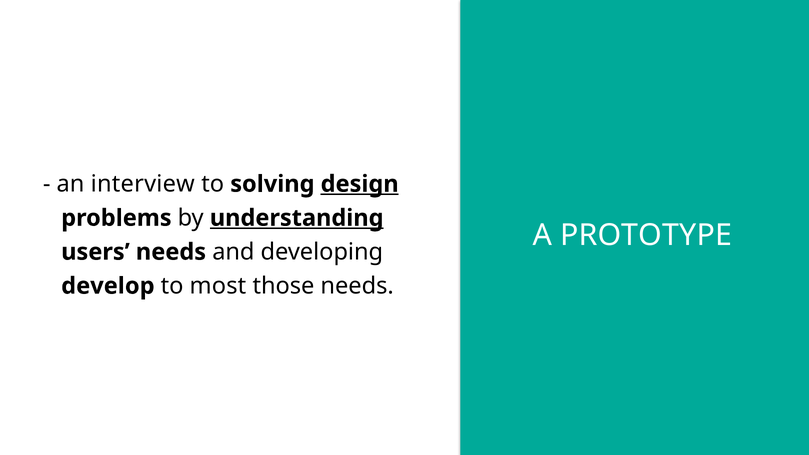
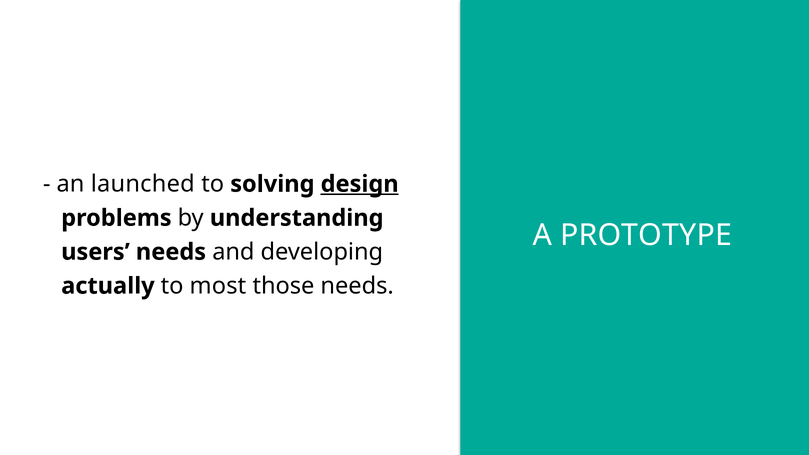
interview: interview -> launched
understanding underline: present -> none
develop: develop -> actually
